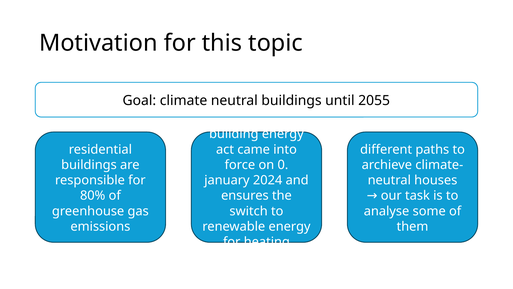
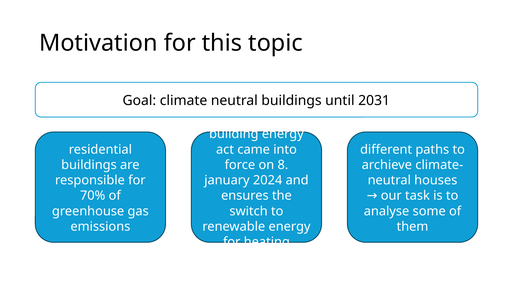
2055: 2055 -> 2031
0: 0 -> 8
80%: 80% -> 70%
